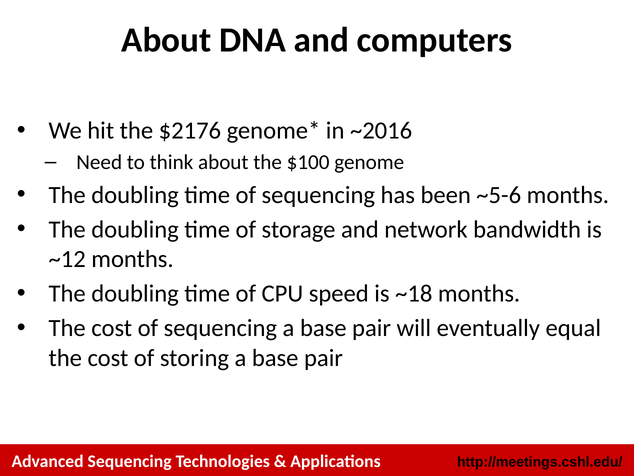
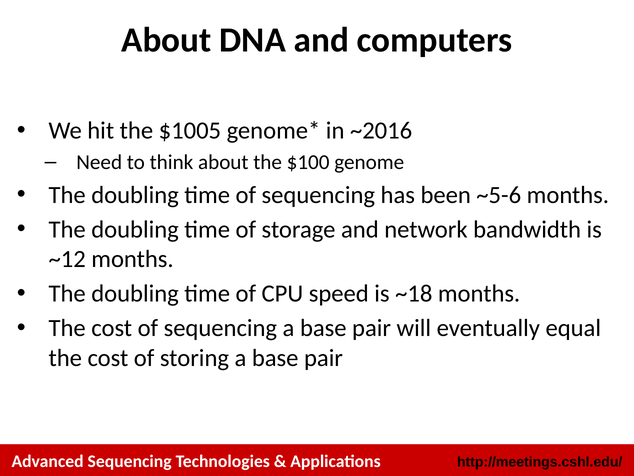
$2176: $2176 -> $1005
